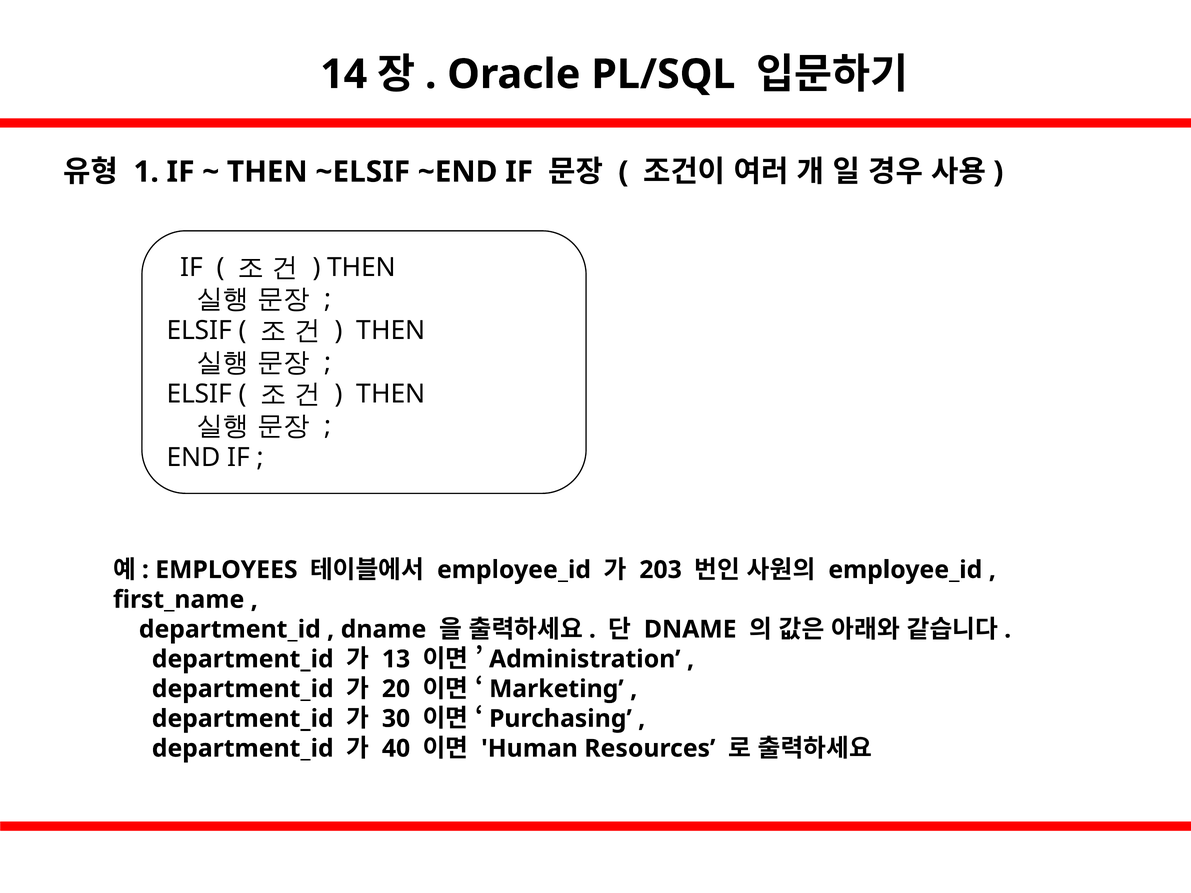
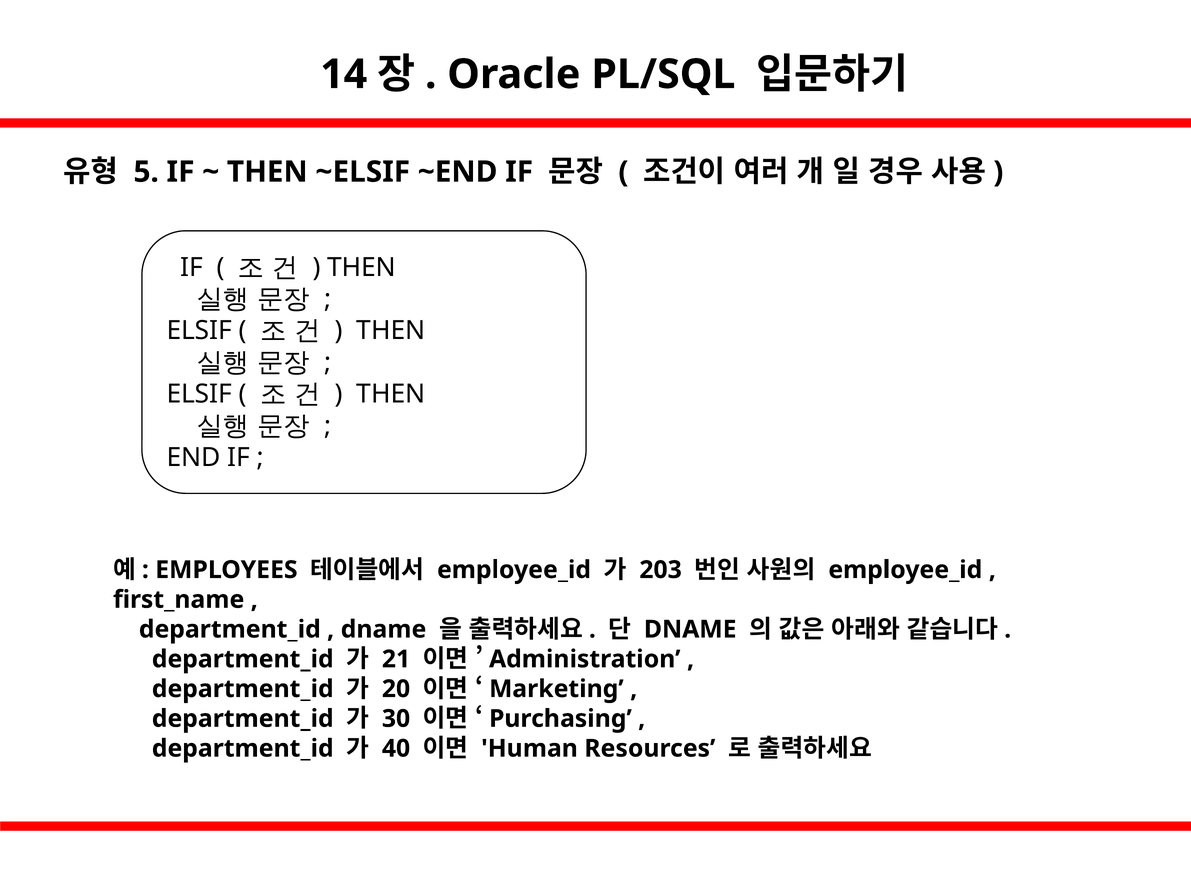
1: 1 -> 5
13: 13 -> 21
